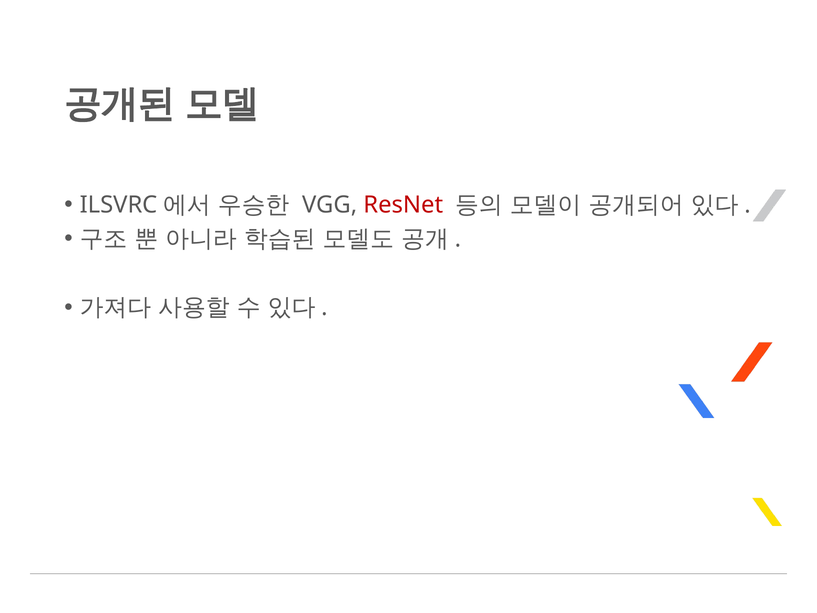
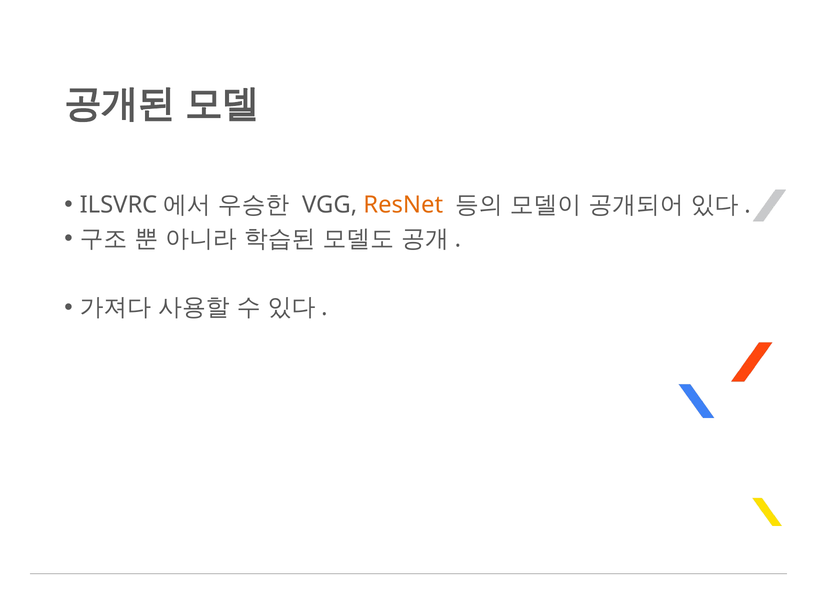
ResNet colour: red -> orange
